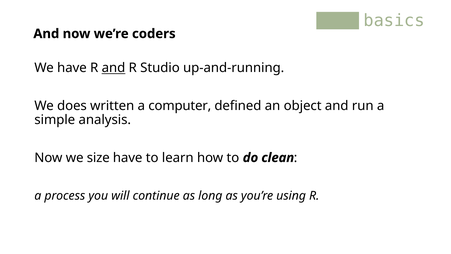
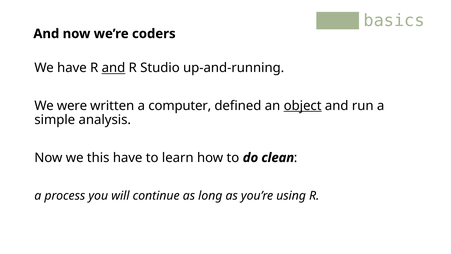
does: does -> were
object underline: none -> present
size: size -> this
